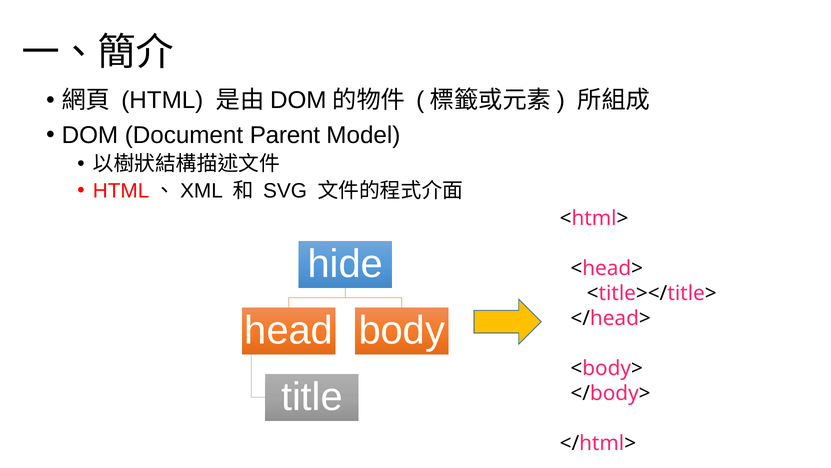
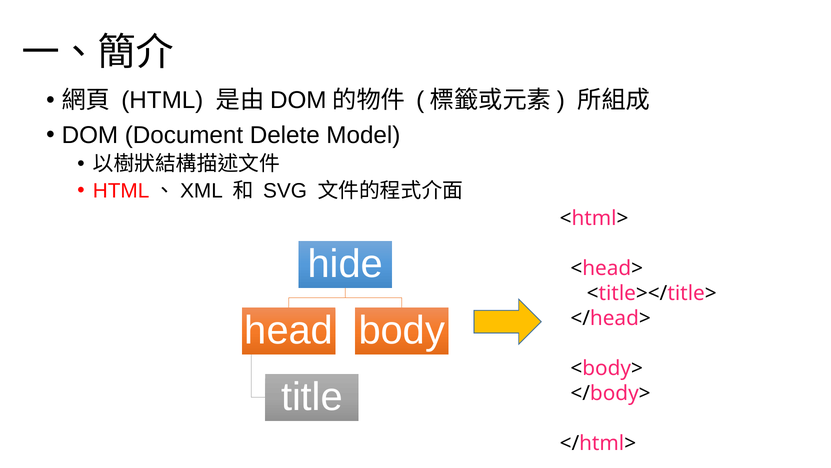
Parent: Parent -> Delete
